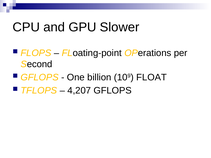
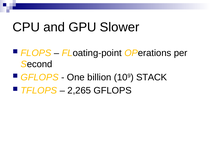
FLOAT: FLOAT -> STACK
4,207: 4,207 -> 2,265
